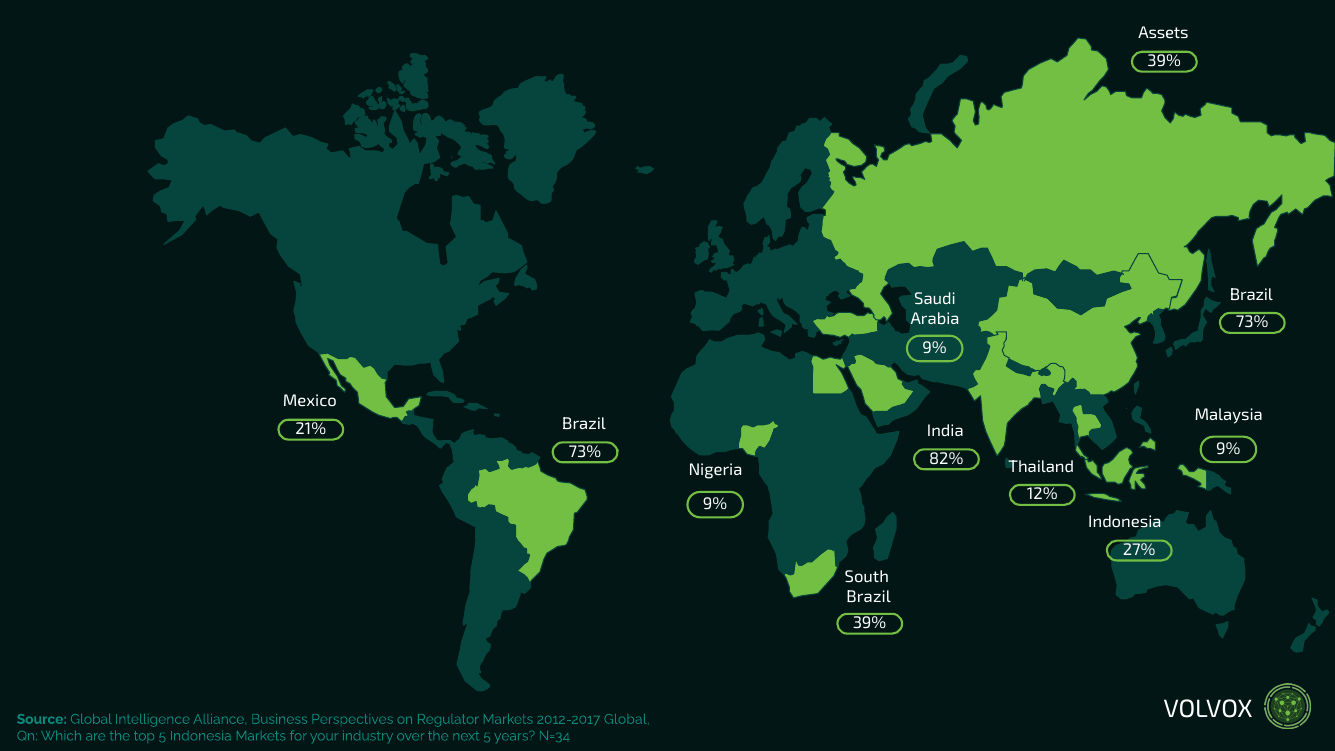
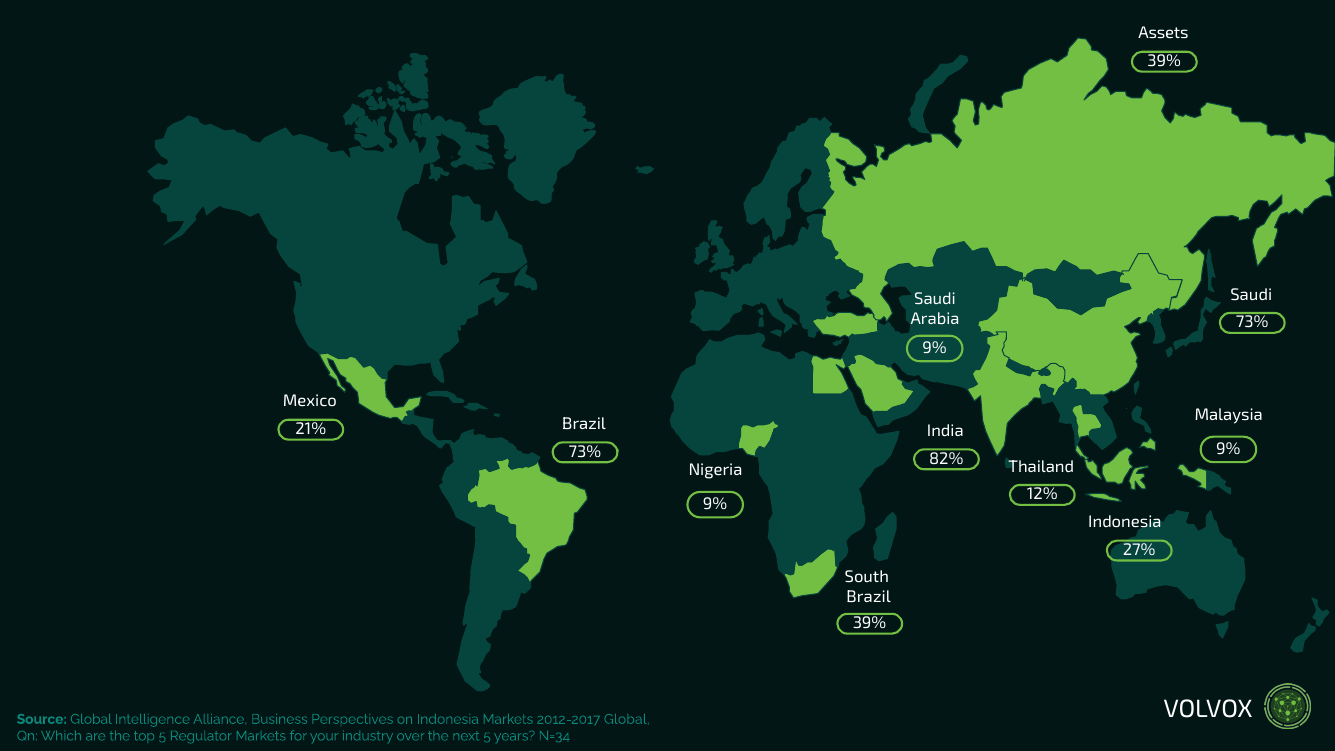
Brazil at (1251, 295): Brazil -> Saudi
on Regulator: Regulator -> Indonesia
5 Indonesia: Indonesia -> Regulator
